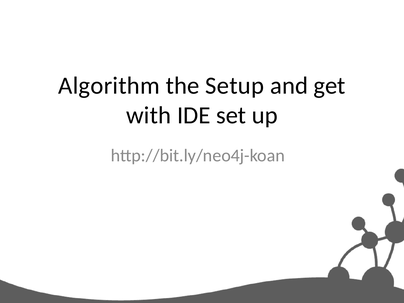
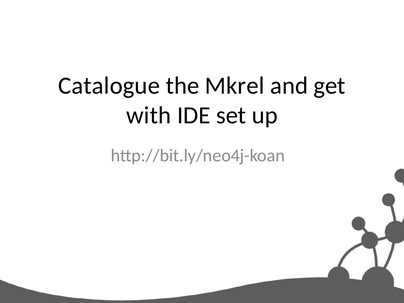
Algorithm: Algorithm -> Catalogue
Setup: Setup -> Mkrel
